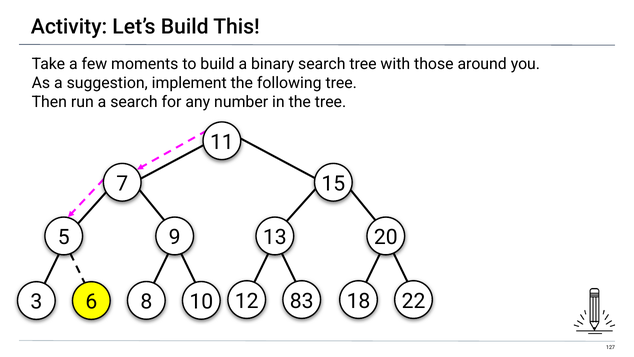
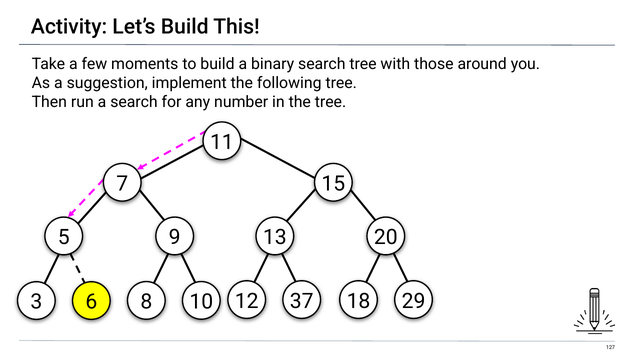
83: 83 -> 37
22: 22 -> 29
